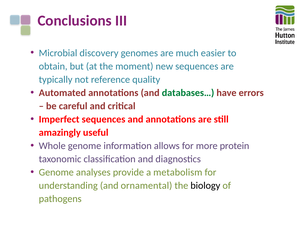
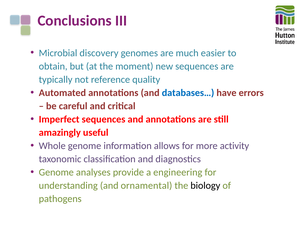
databases… colour: green -> blue
protein: protein -> activity
metabolism: metabolism -> engineering
